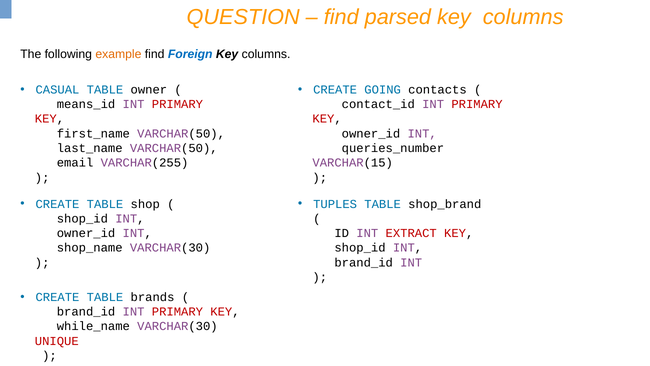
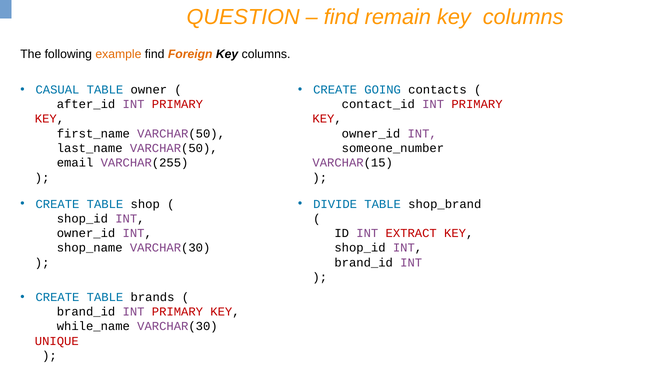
parsed: parsed -> remain
Foreign colour: blue -> orange
means_id: means_id -> after_id
queries_number: queries_number -> someone_number
TUPLES: TUPLES -> DIVIDE
